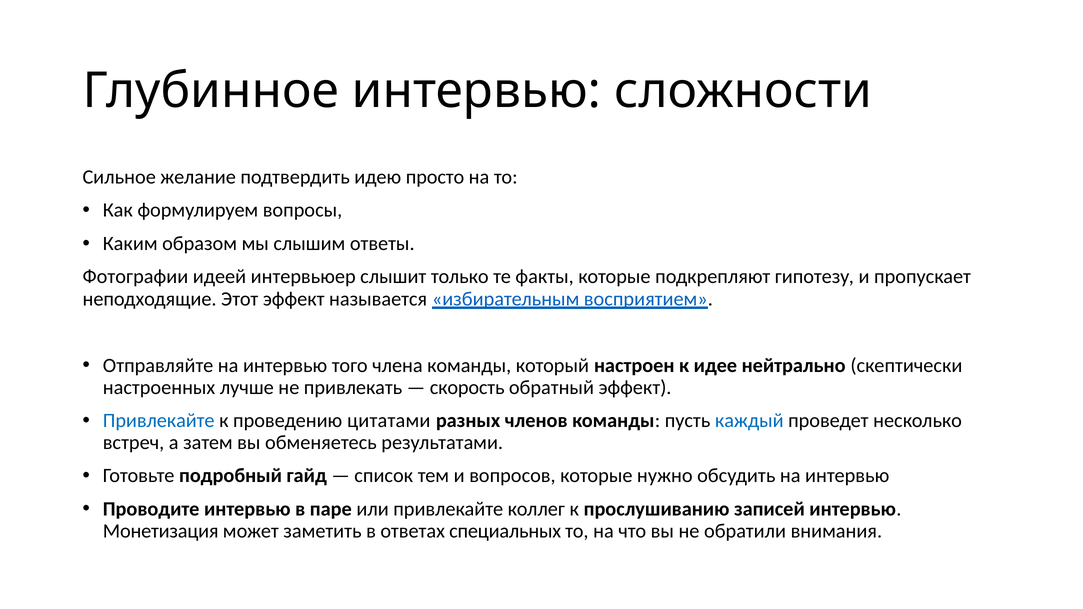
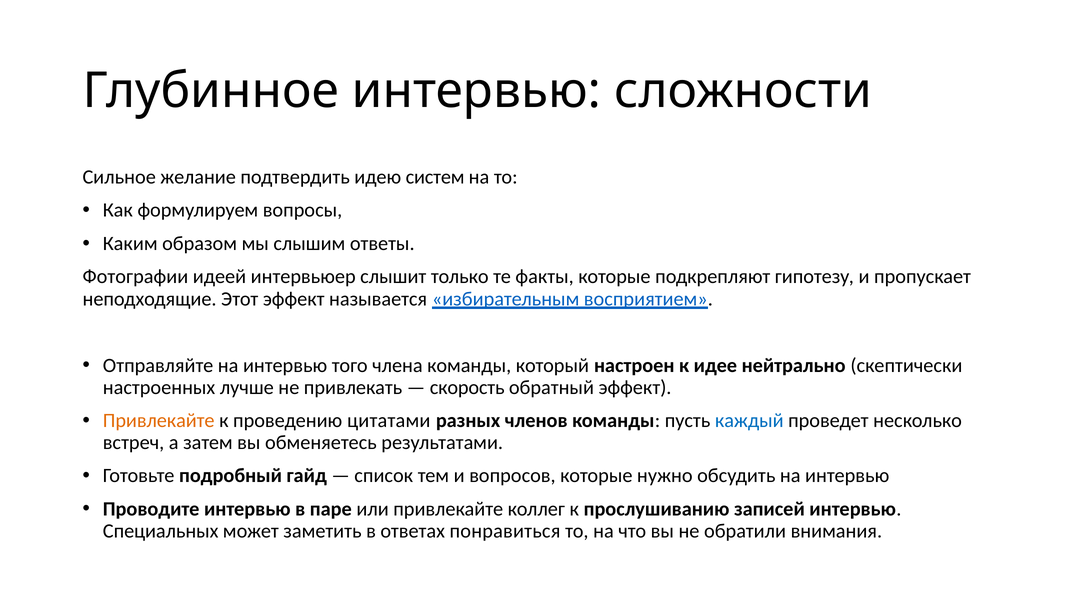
просто: просто -> систем
Привлекайте at (159, 421) colour: blue -> orange
Монетизация: Монетизация -> Специальных
специальных: специальных -> понравиться
